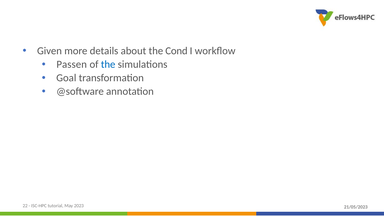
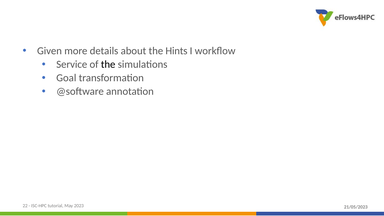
Cond: Cond -> Hints
Passen: Passen -> Service
the at (108, 64) colour: blue -> black
